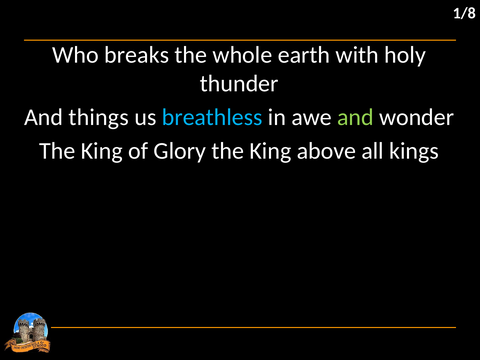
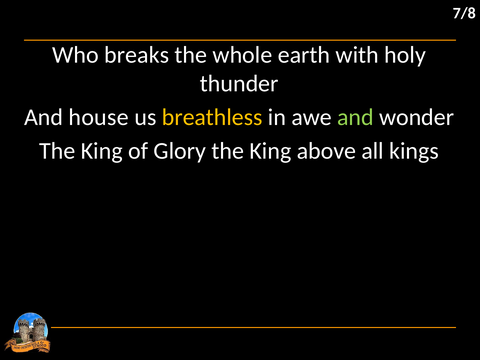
1/8: 1/8 -> 7/8
things: things -> house
breathless colour: light blue -> yellow
